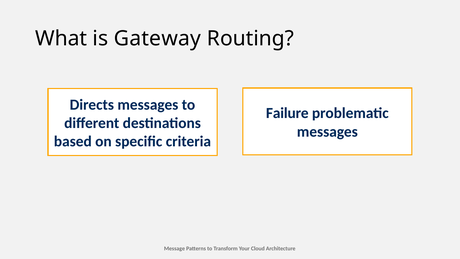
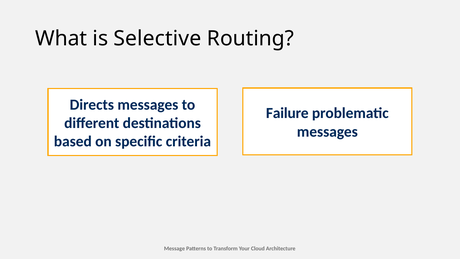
Gateway: Gateway -> Selective
